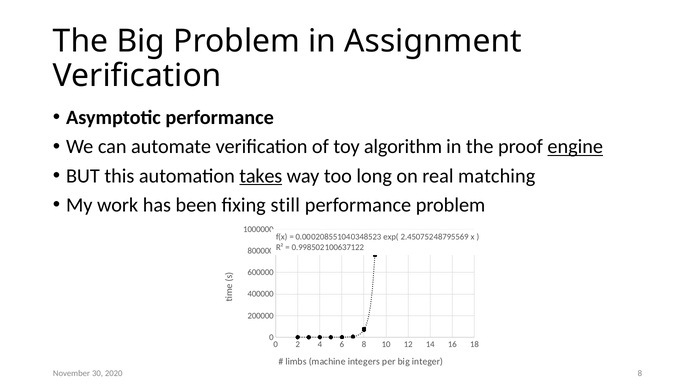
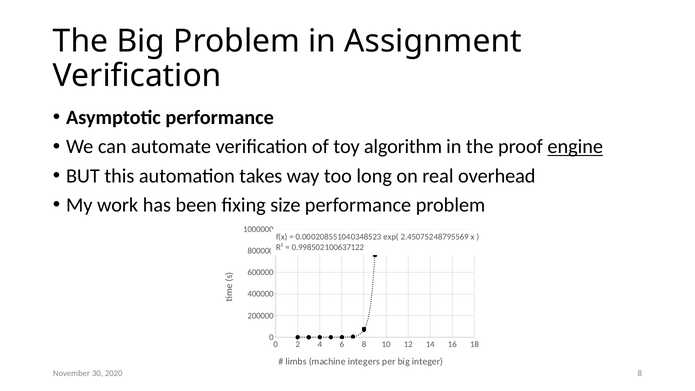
takes underline: present -> none
matching: matching -> overhead
still: still -> size
